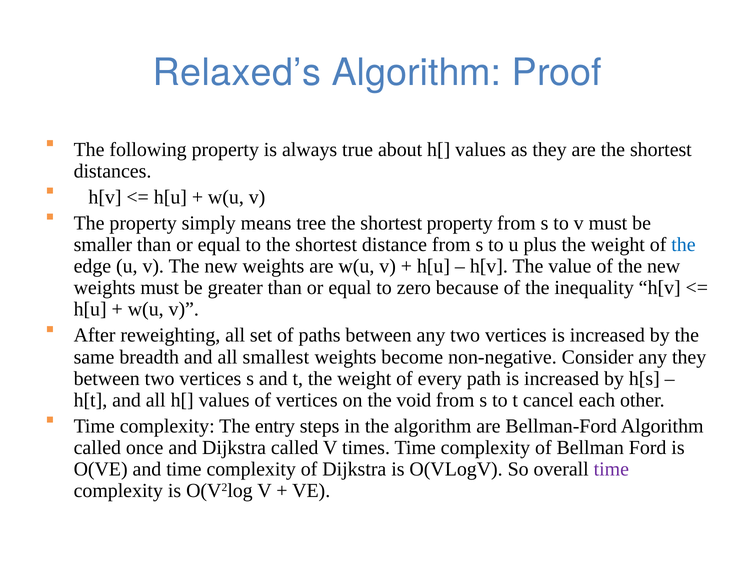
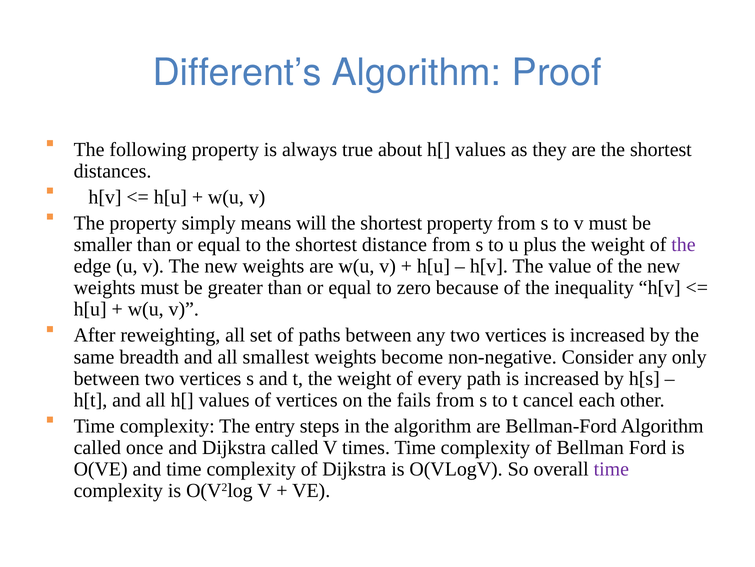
Relaxed’s: Relaxed’s -> Different’s
tree: tree -> will
the at (683, 244) colour: blue -> purple
any they: they -> only
void: void -> fails
